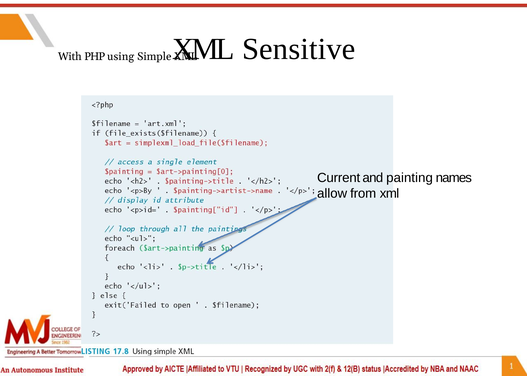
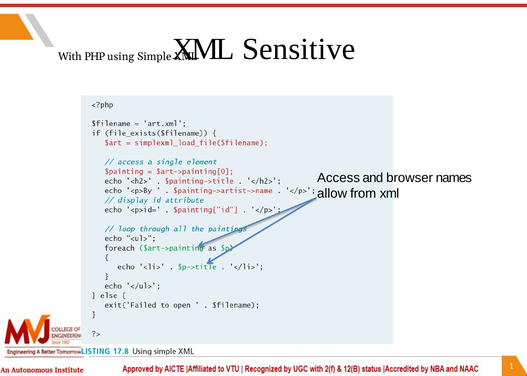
Current: Current -> Access
painting: painting -> browser
